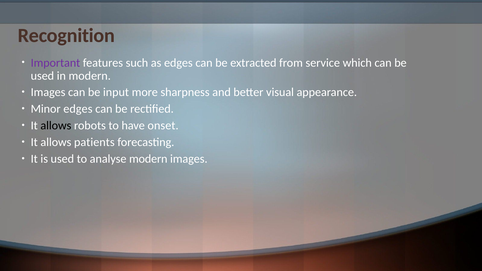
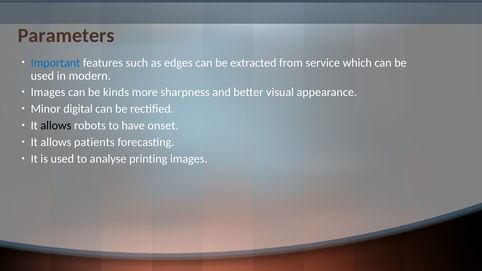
Recognition: Recognition -> Parameters
Important colour: purple -> blue
input: input -> kinds
Minor edges: edges -> digital
analyse modern: modern -> printing
